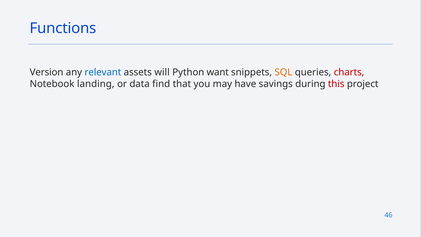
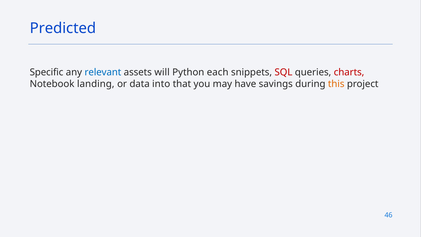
Functions: Functions -> Predicted
Version: Version -> Specific
want: want -> each
SQL colour: orange -> red
find: find -> into
this colour: red -> orange
